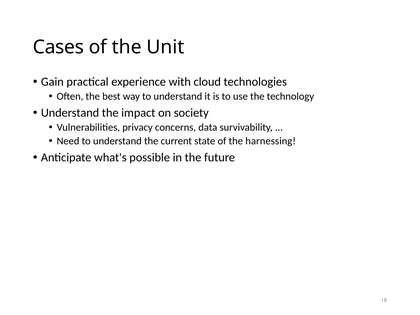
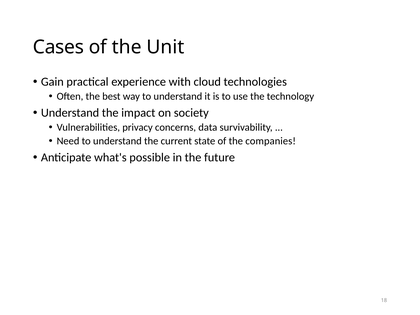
harnessing: harnessing -> companies
